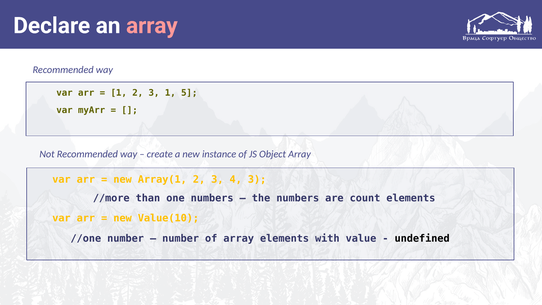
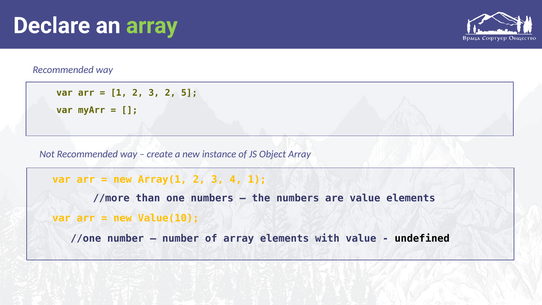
array at (152, 26) colour: pink -> light green
3 1: 1 -> 2
4 3: 3 -> 1
are count: count -> value
